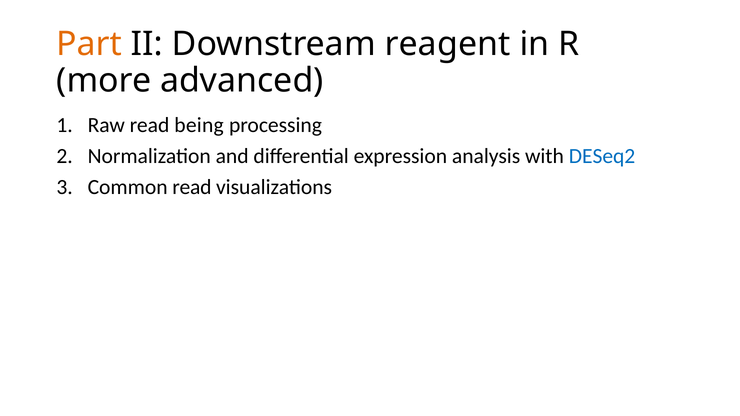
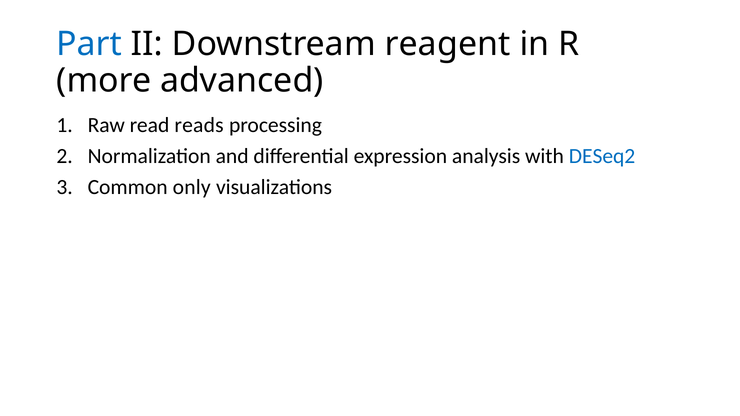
Part colour: orange -> blue
being: being -> reads
Common read: read -> only
